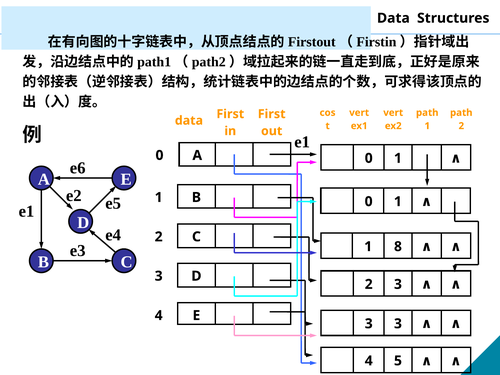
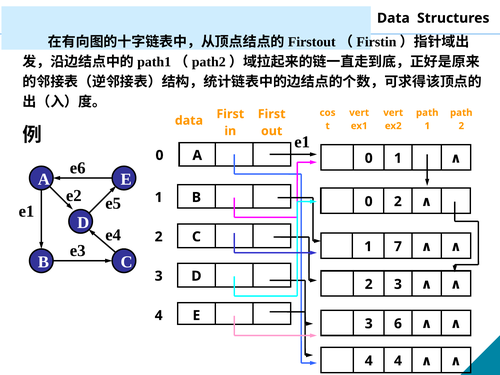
1 at (398, 202): 1 -> 2
8: 8 -> 7
3 3: 3 -> 6
4 5: 5 -> 4
